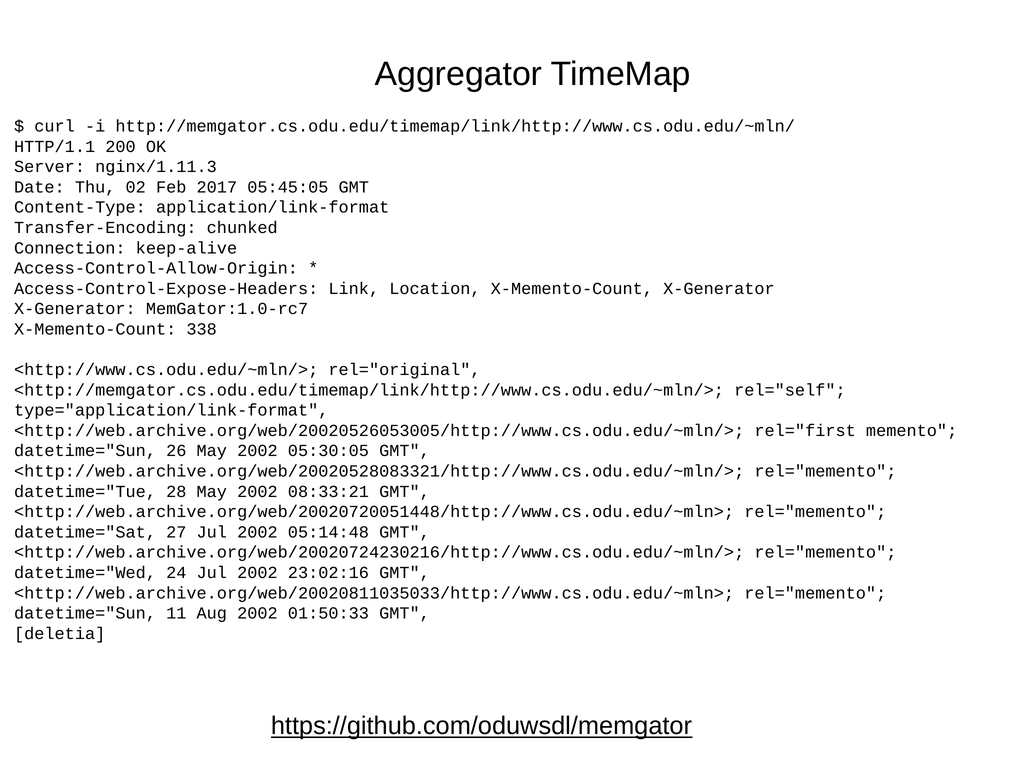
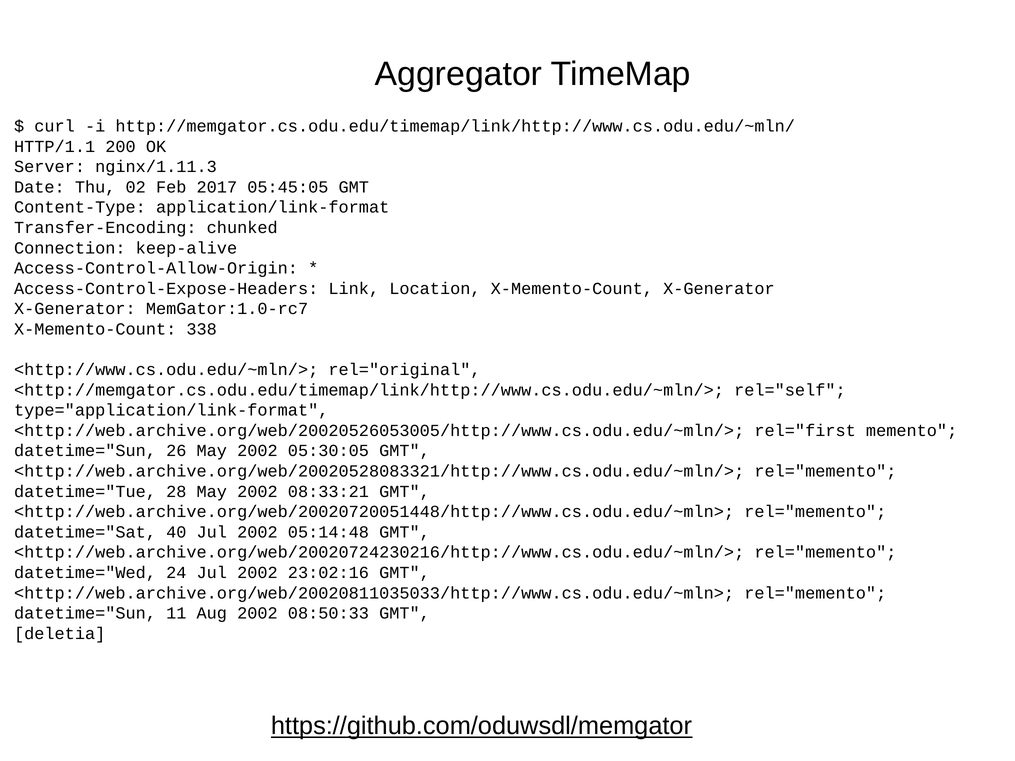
27: 27 -> 40
01:50:33: 01:50:33 -> 08:50:33
